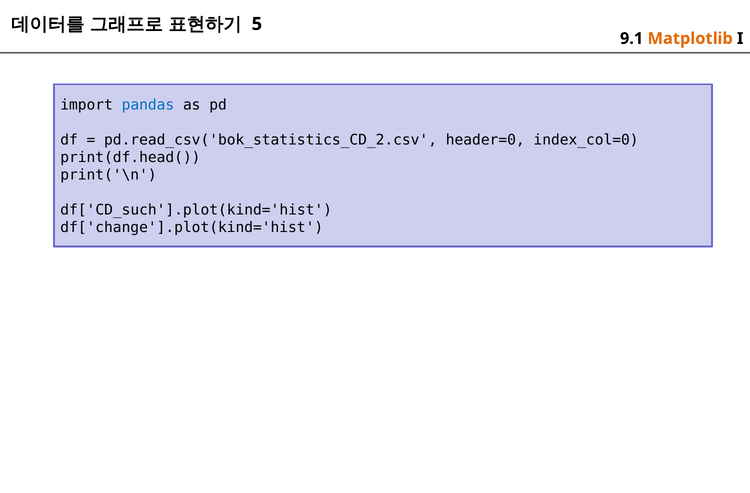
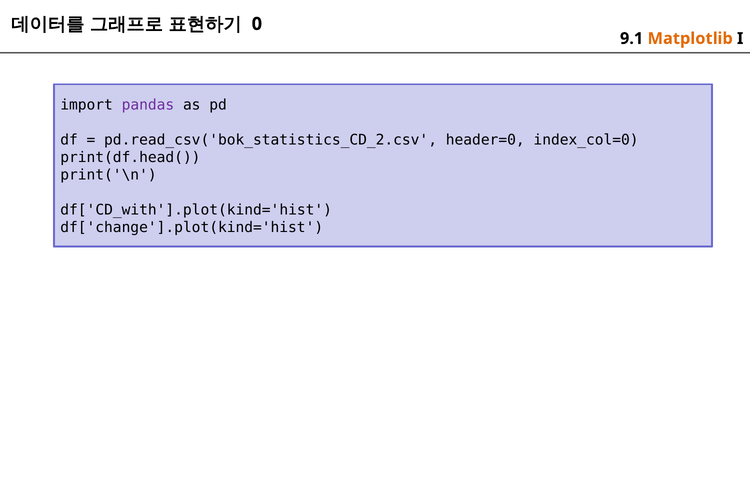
5: 5 -> 0
pandas colour: blue -> purple
df['CD_such'].plot(kind='hist: df['CD_such'].plot(kind='hist -> df['CD_with'].plot(kind='hist
